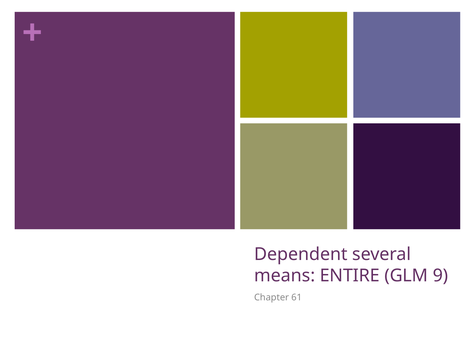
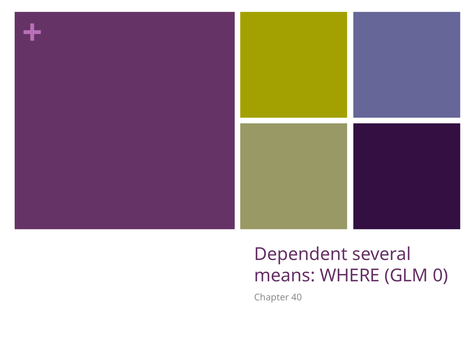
ENTIRE: ENTIRE -> WHERE
9: 9 -> 0
61: 61 -> 40
